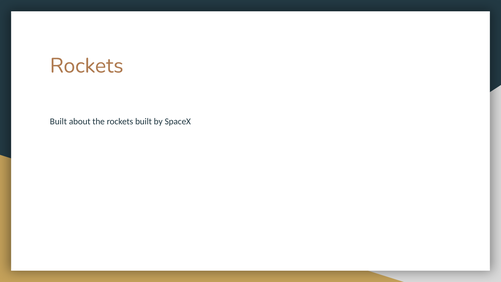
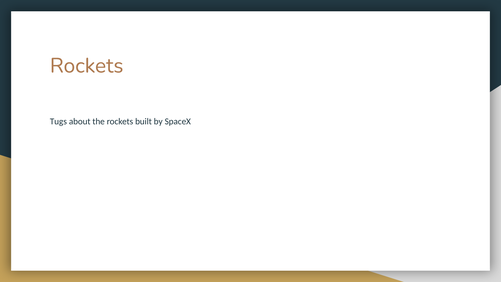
Built at (58, 121): Built -> Tugs
